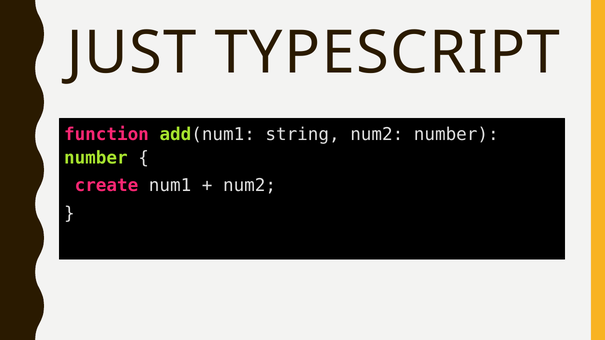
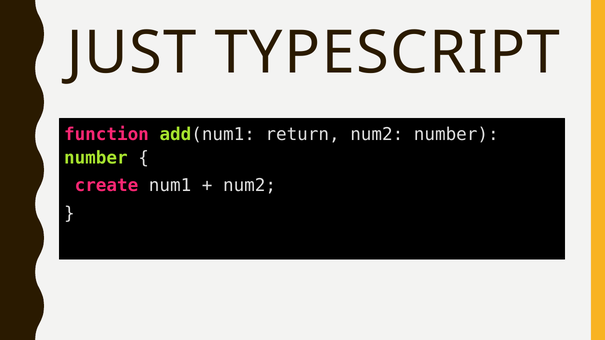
string: string -> return
